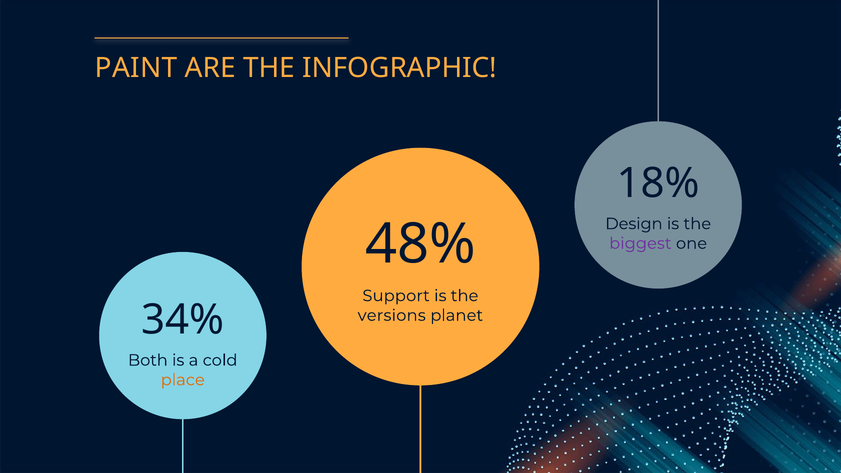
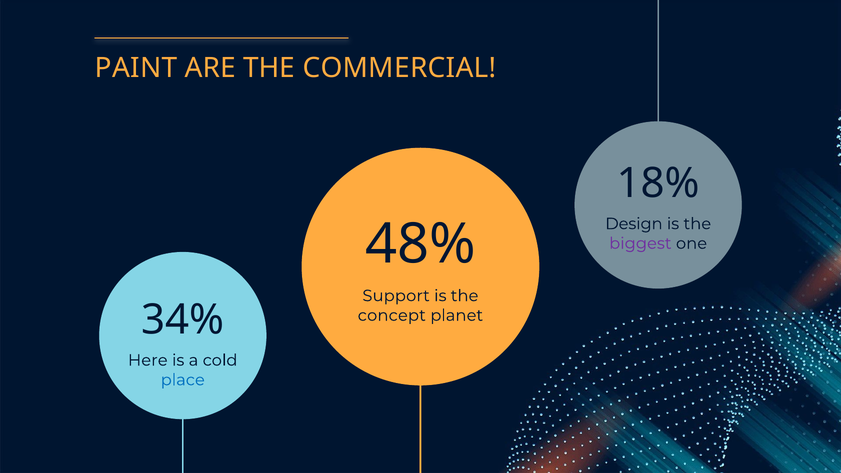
INFOGRAPHIC: INFOGRAPHIC -> COMMERCIAL
versions: versions -> concept
Both: Both -> Here
place colour: orange -> blue
